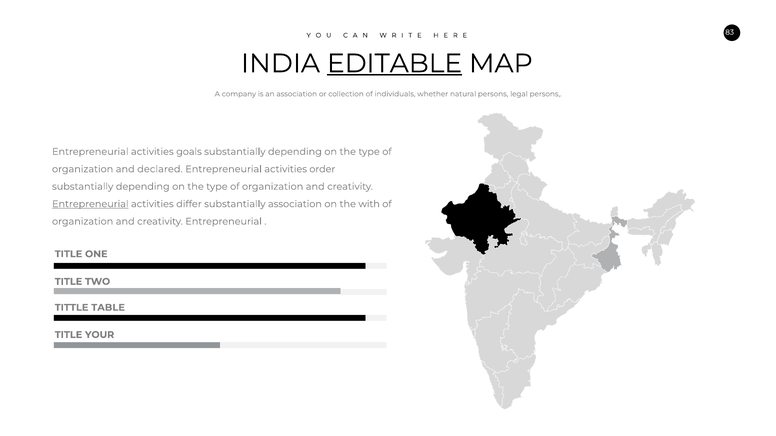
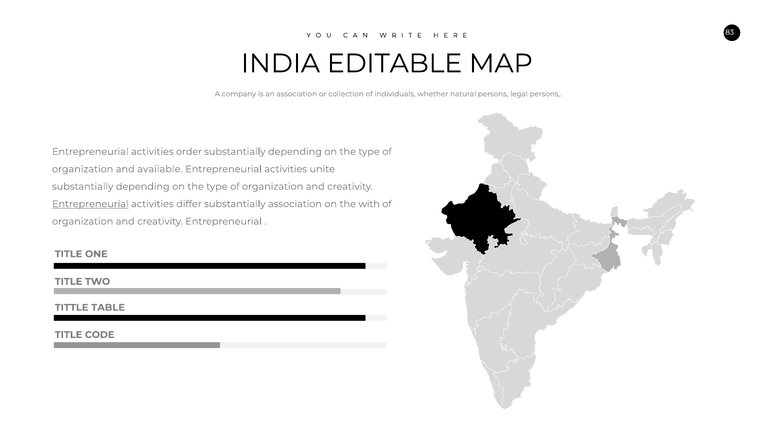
EDITABLE underline: present -> none
goals: goals -> order
declared: declared -> available
order: order -> unite
YOUR: YOUR -> CODE
